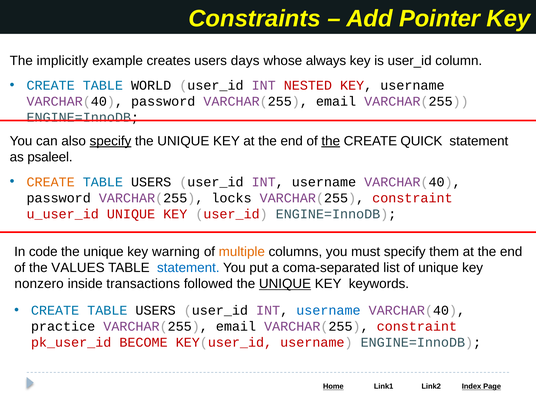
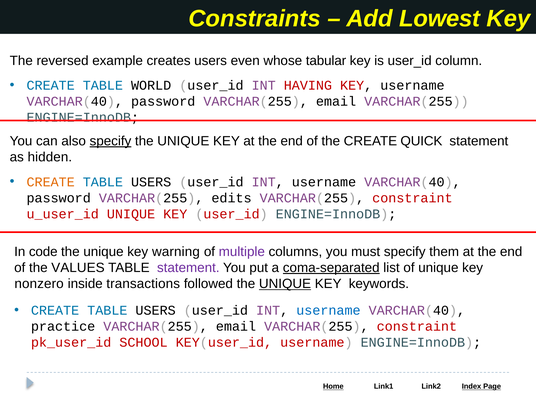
Pointer: Pointer -> Lowest
implicitly: implicitly -> reversed
days: days -> even
always: always -> tabular
NESTED: NESTED -> HAVING
the at (331, 141) underline: present -> none
psaleel: psaleel -> hidden
locks: locks -> edits
multiple colour: orange -> purple
statement at (188, 268) colour: blue -> purple
coma-separated underline: none -> present
BECOME: BECOME -> SCHOOL
